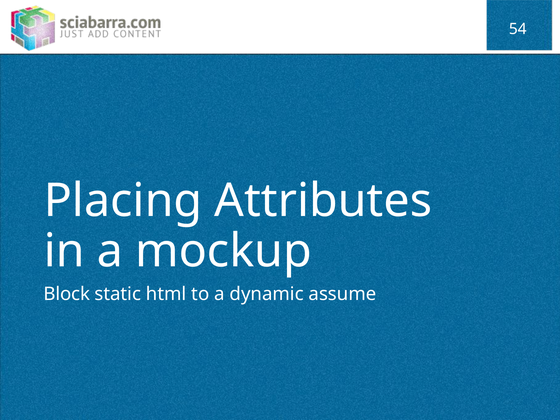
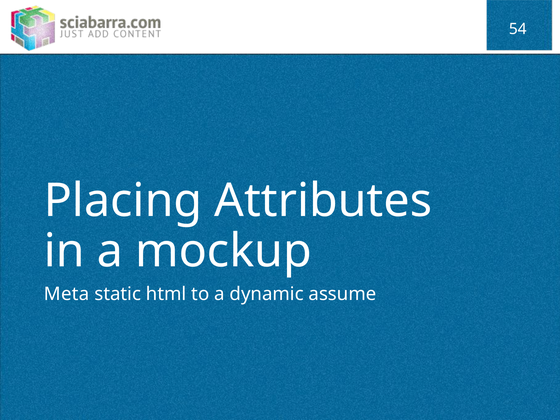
Block: Block -> Meta
